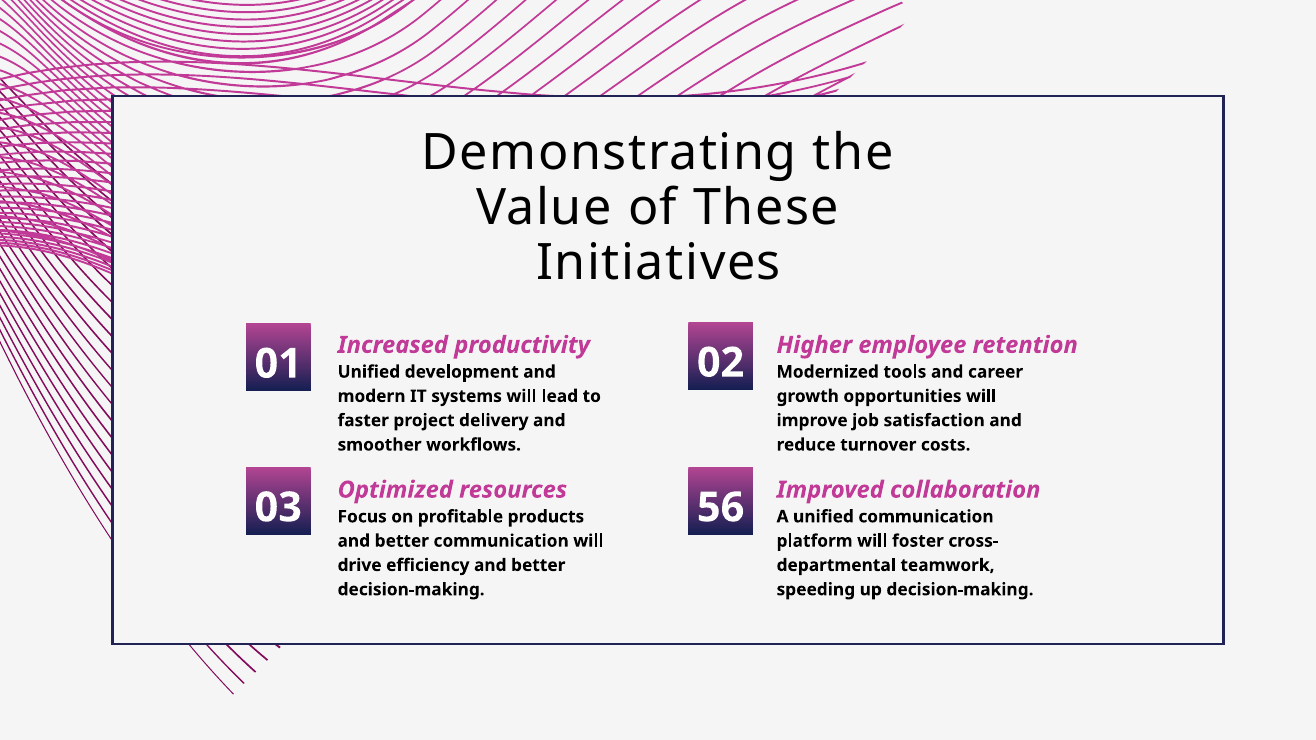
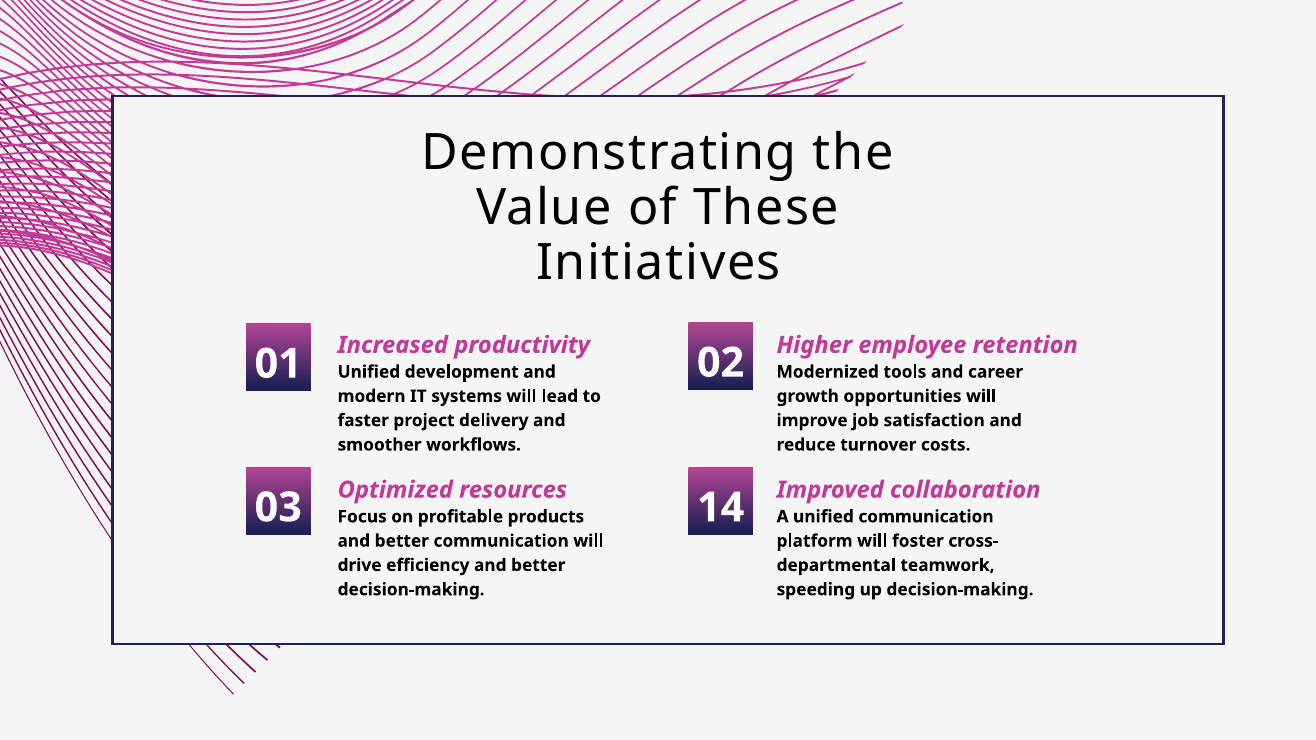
56: 56 -> 14
